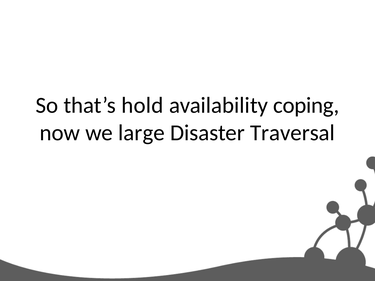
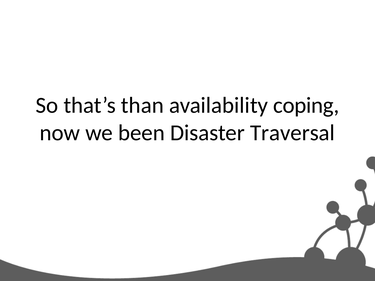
hold: hold -> than
large: large -> been
